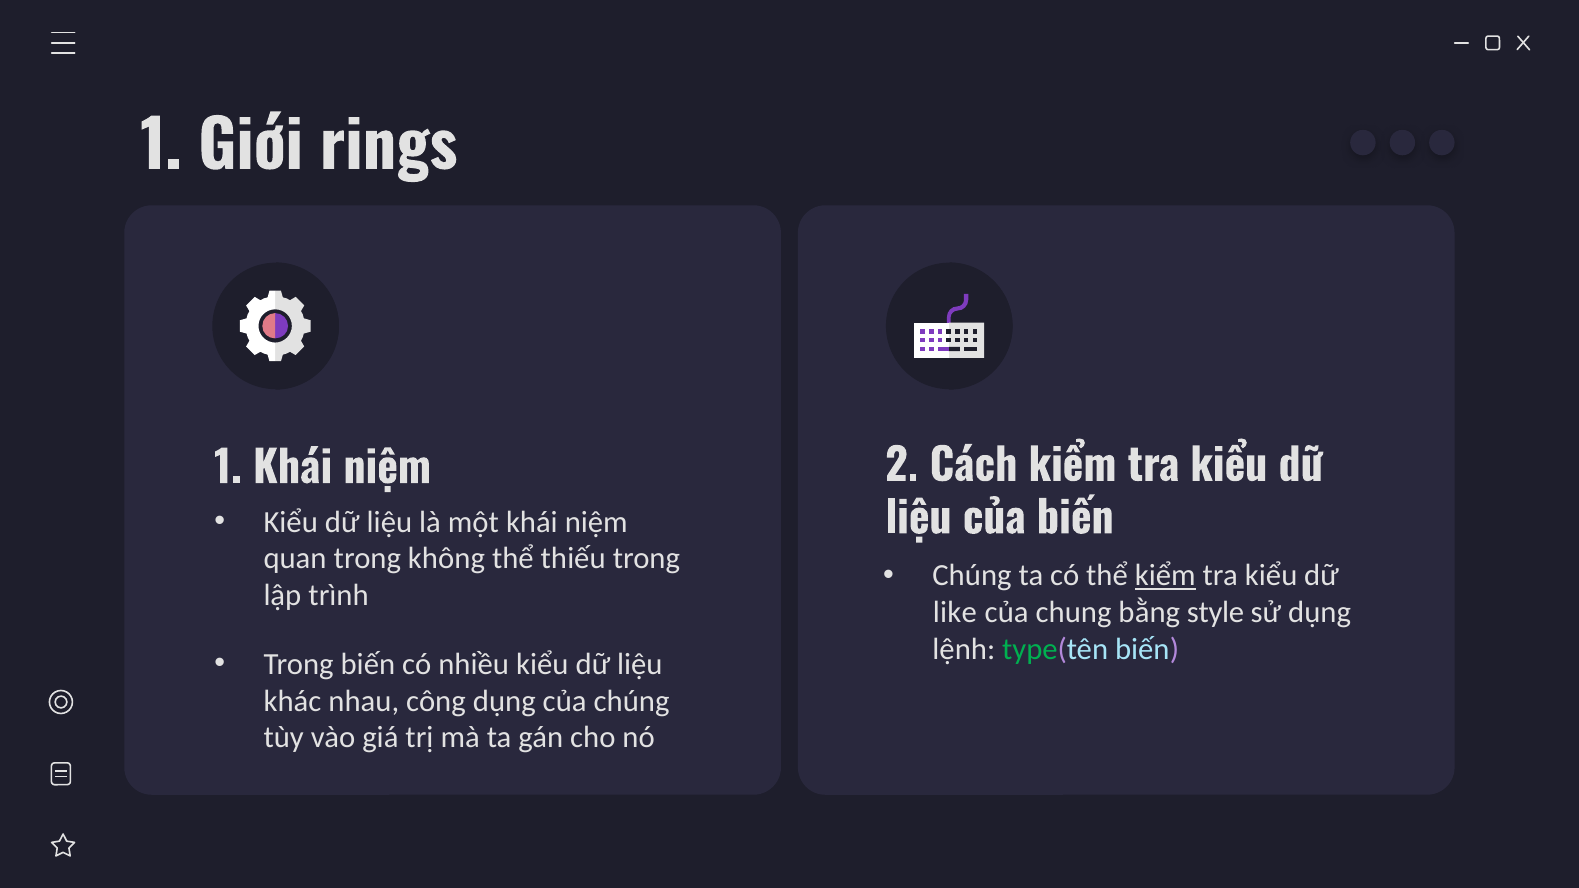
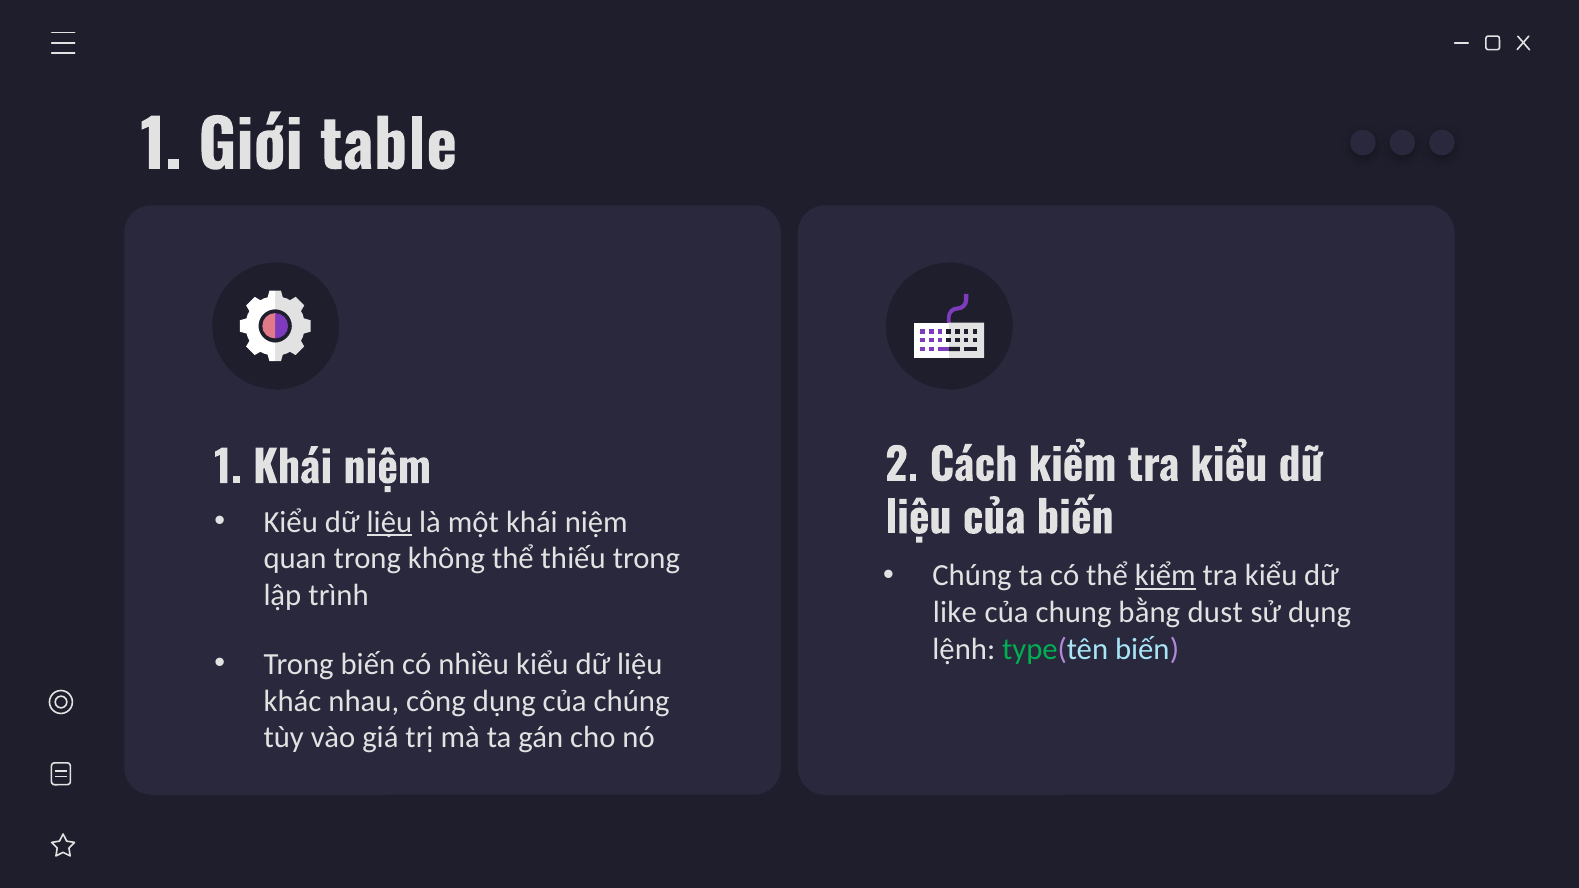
rings: rings -> table
liệu at (389, 522) underline: none -> present
style: style -> dust
